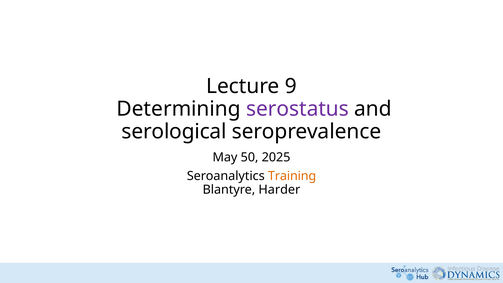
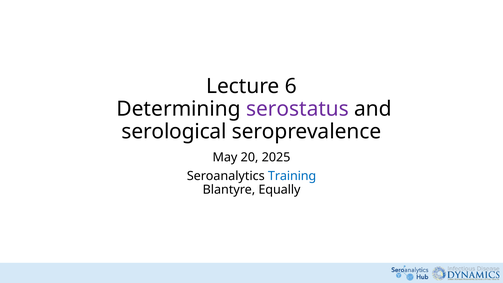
9: 9 -> 6
50: 50 -> 20
Training colour: orange -> blue
Harder: Harder -> Equally
